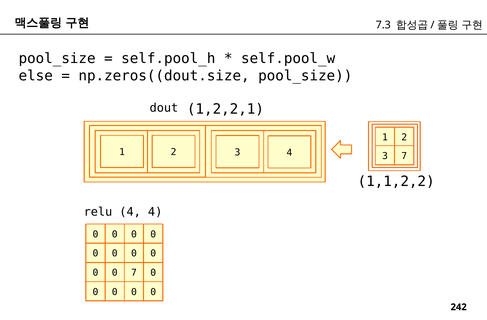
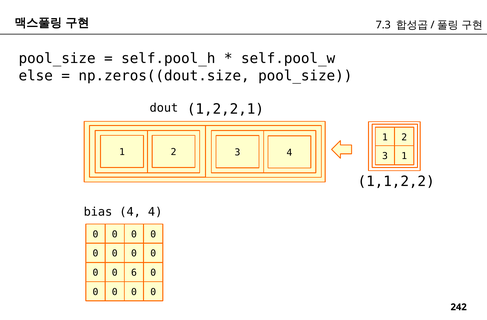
3 7: 7 -> 1
relu: relu -> bias
0 7: 7 -> 6
